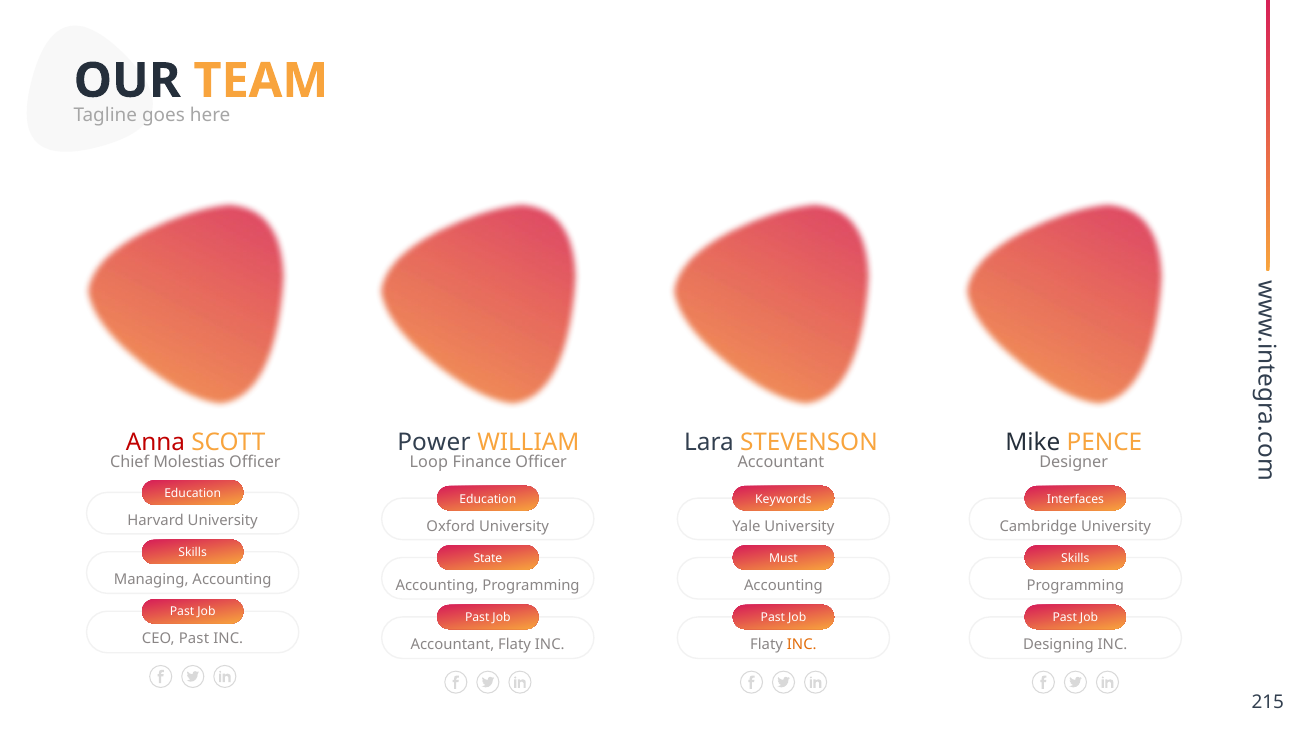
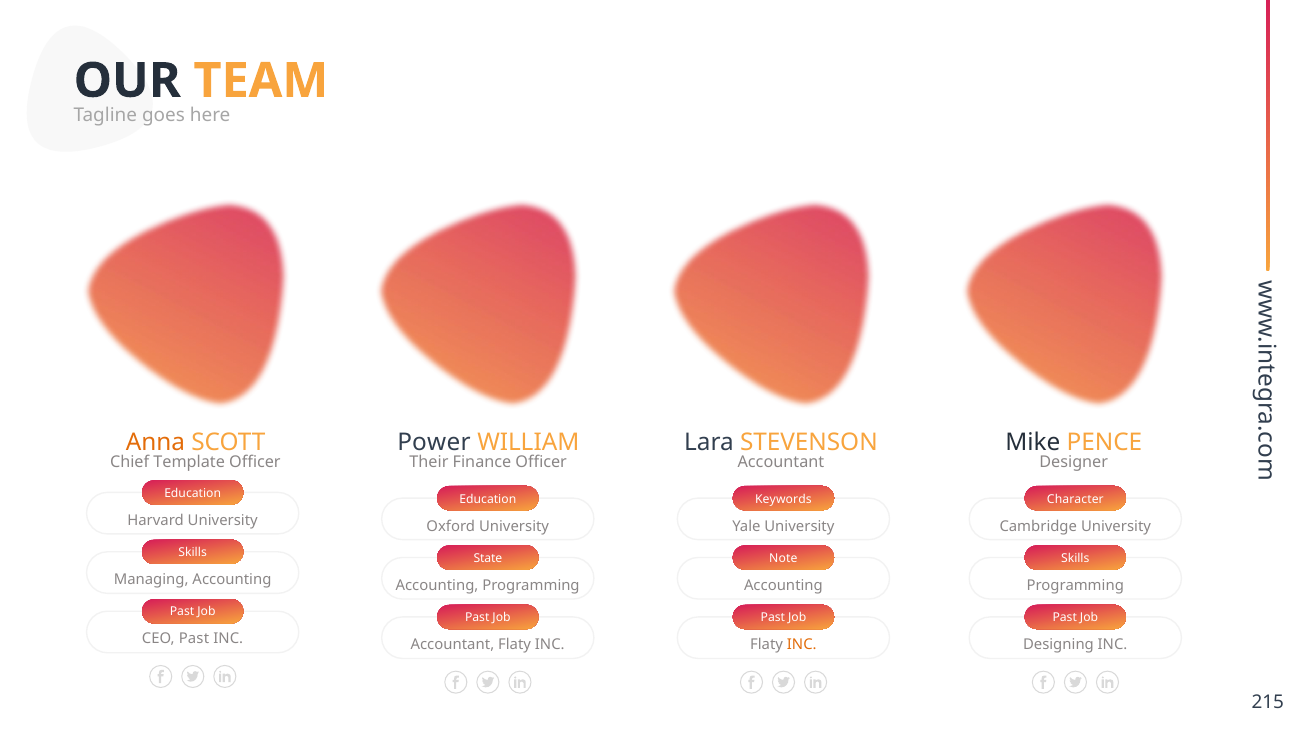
Anna colour: red -> orange
Molestias: Molestias -> Template
Loop: Loop -> Their
Interfaces: Interfaces -> Character
Must: Must -> Note
